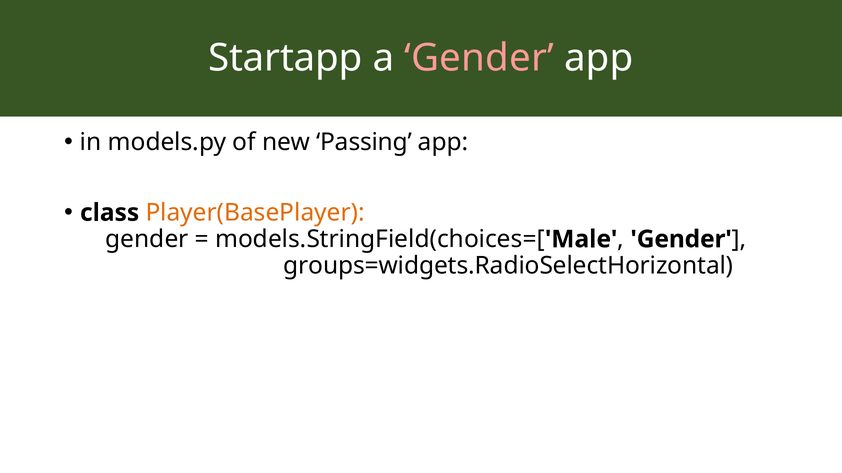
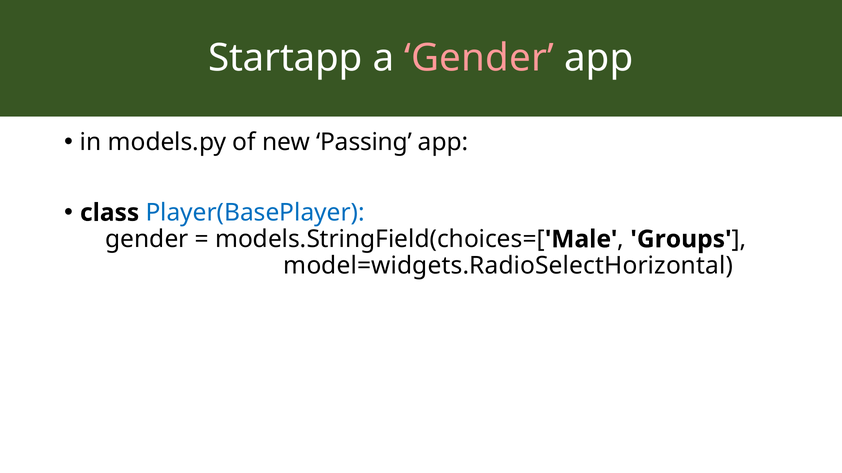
Player(BasePlayer colour: orange -> blue
Gender at (681, 239): Gender -> Groups
groups=widgets.RadioSelectHorizontal: groups=widgets.RadioSelectHorizontal -> model=widgets.RadioSelectHorizontal
